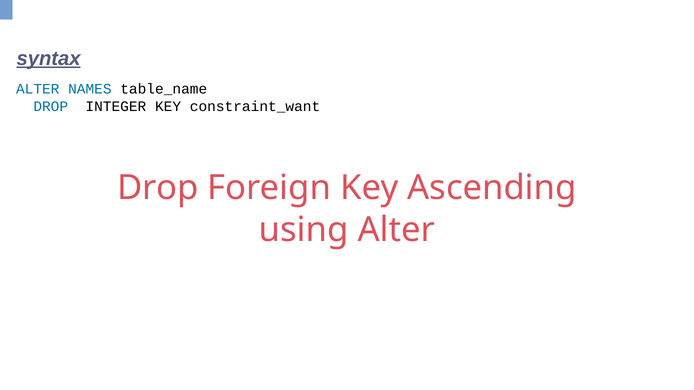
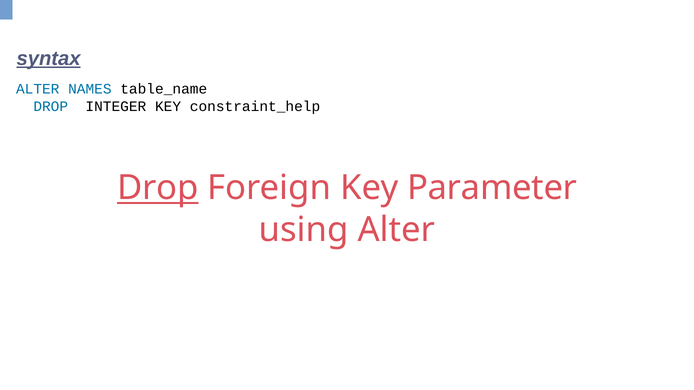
constraint_want: constraint_want -> constraint_help
Drop at (158, 188) underline: none -> present
Ascending: Ascending -> Parameter
